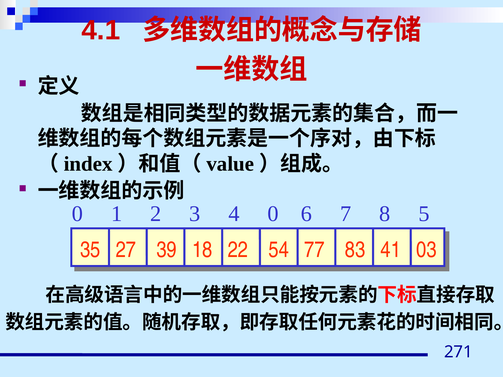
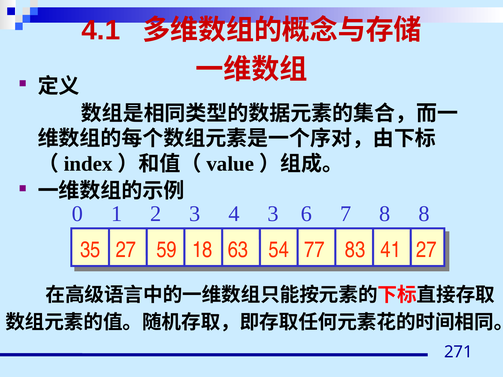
4 0: 0 -> 3
8 5: 5 -> 8
39: 39 -> 59
22: 22 -> 63
41 03: 03 -> 27
